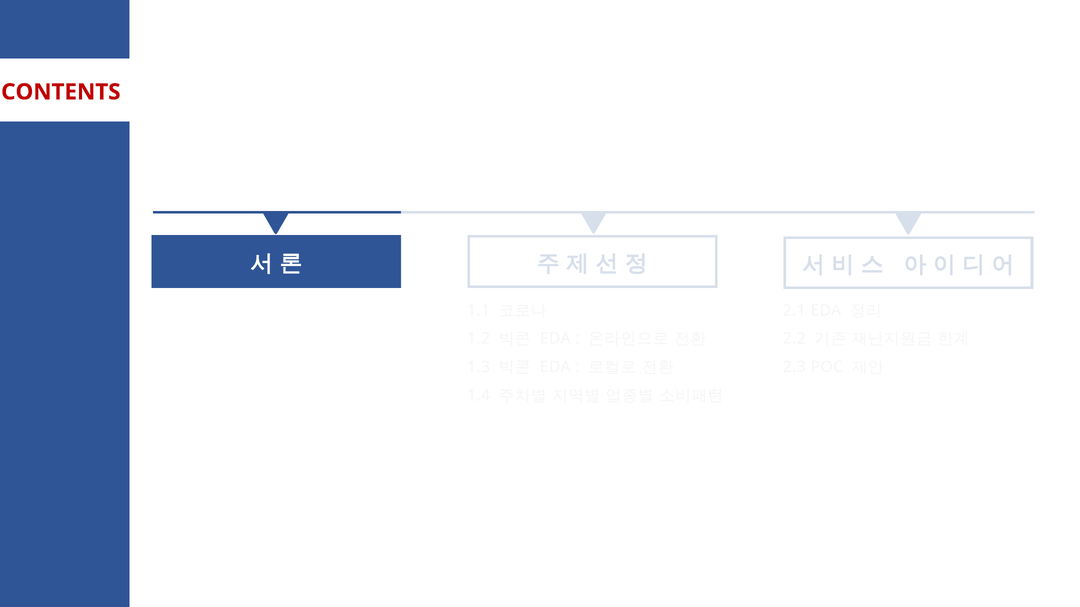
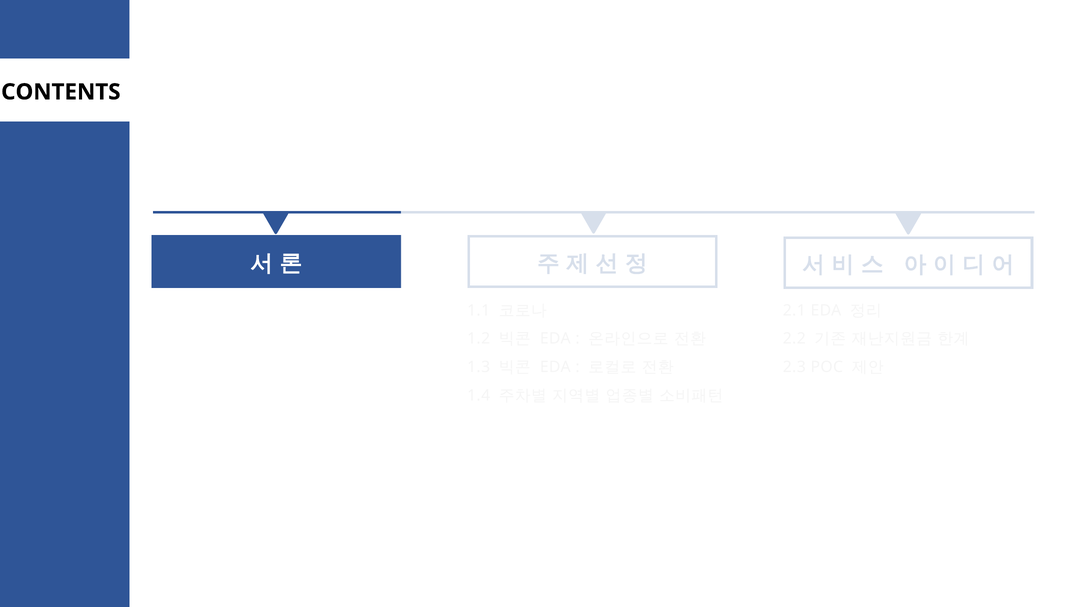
CONTENTS colour: red -> black
